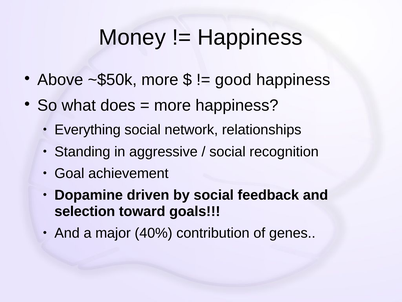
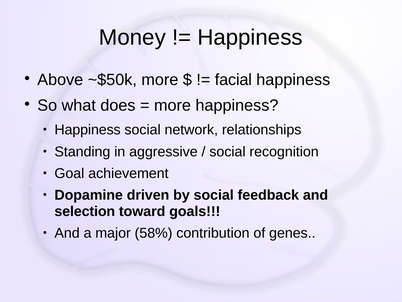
good: good -> facial
Everything at (88, 130): Everything -> Happiness
40%: 40% -> 58%
